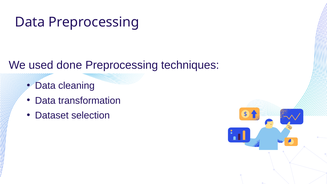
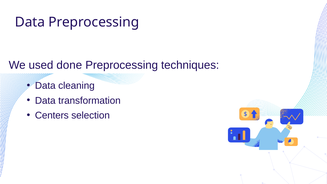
Dataset: Dataset -> Centers
